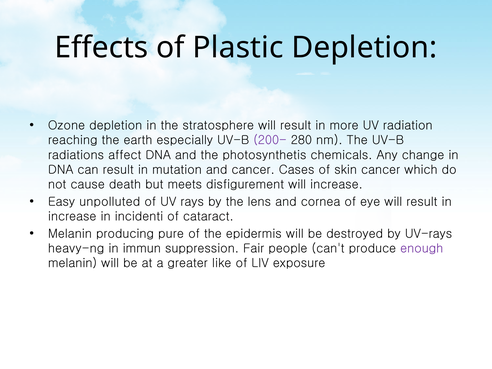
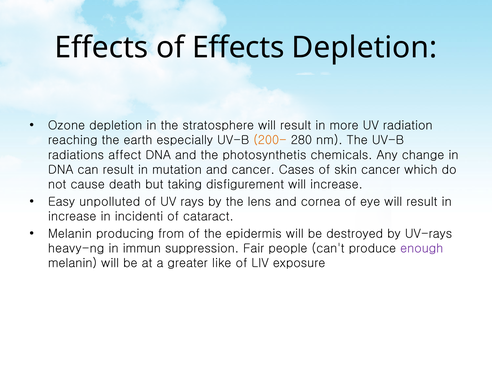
of Plastic: Plastic -> Effects
200- colour: purple -> orange
meets: meets -> taking
pure: pure -> from
